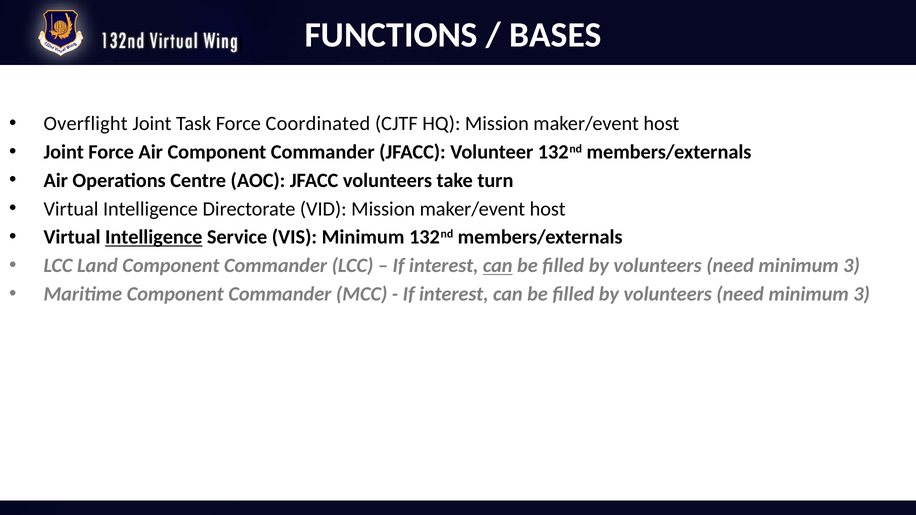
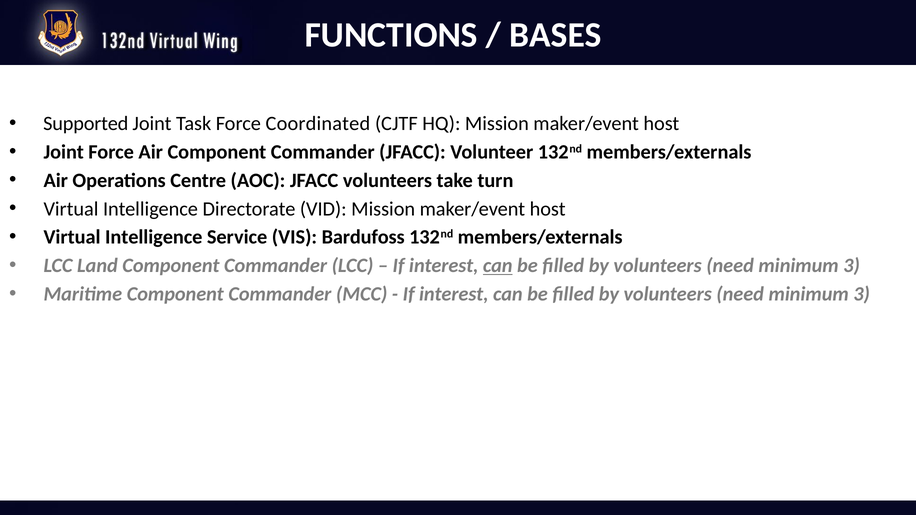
Overflight: Overflight -> Supported
Intelligence at (154, 237) underline: present -> none
VIS Minimum: Minimum -> Bardufoss
